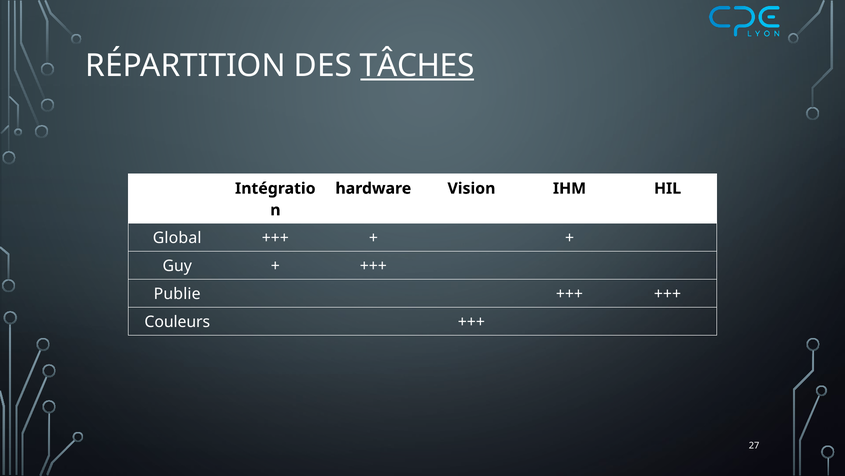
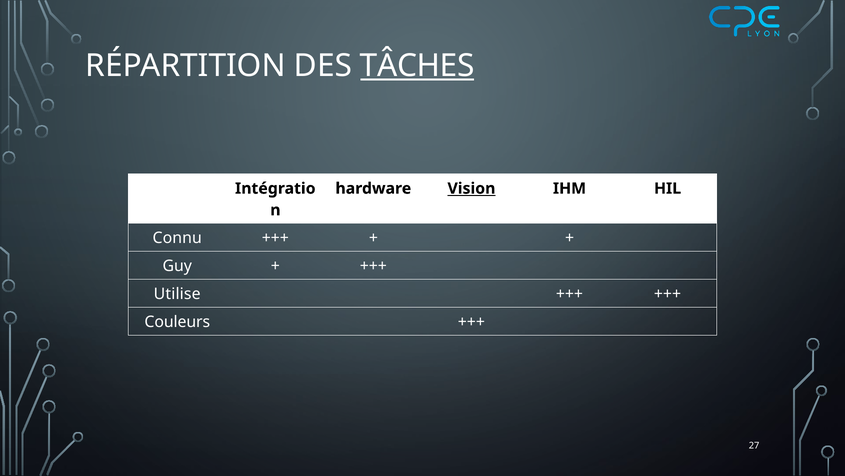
Vision underline: none -> present
Global: Global -> Connu
Publie: Publie -> Utilise
